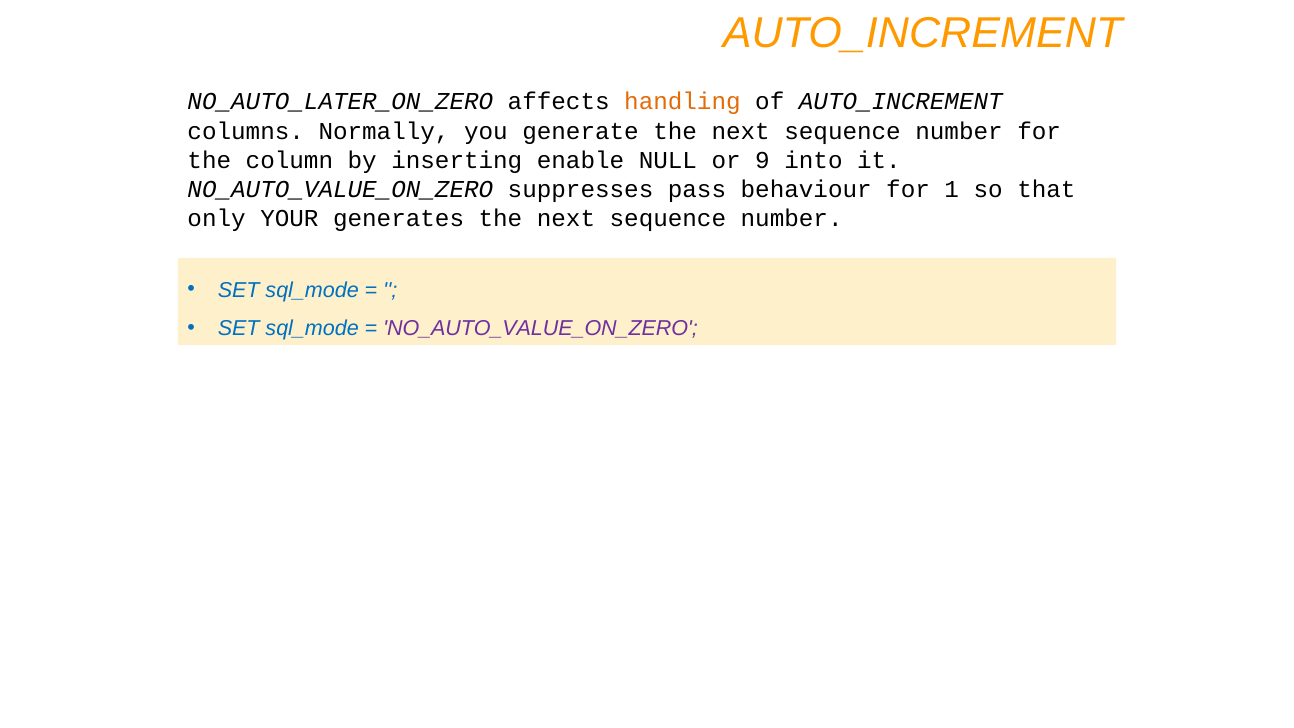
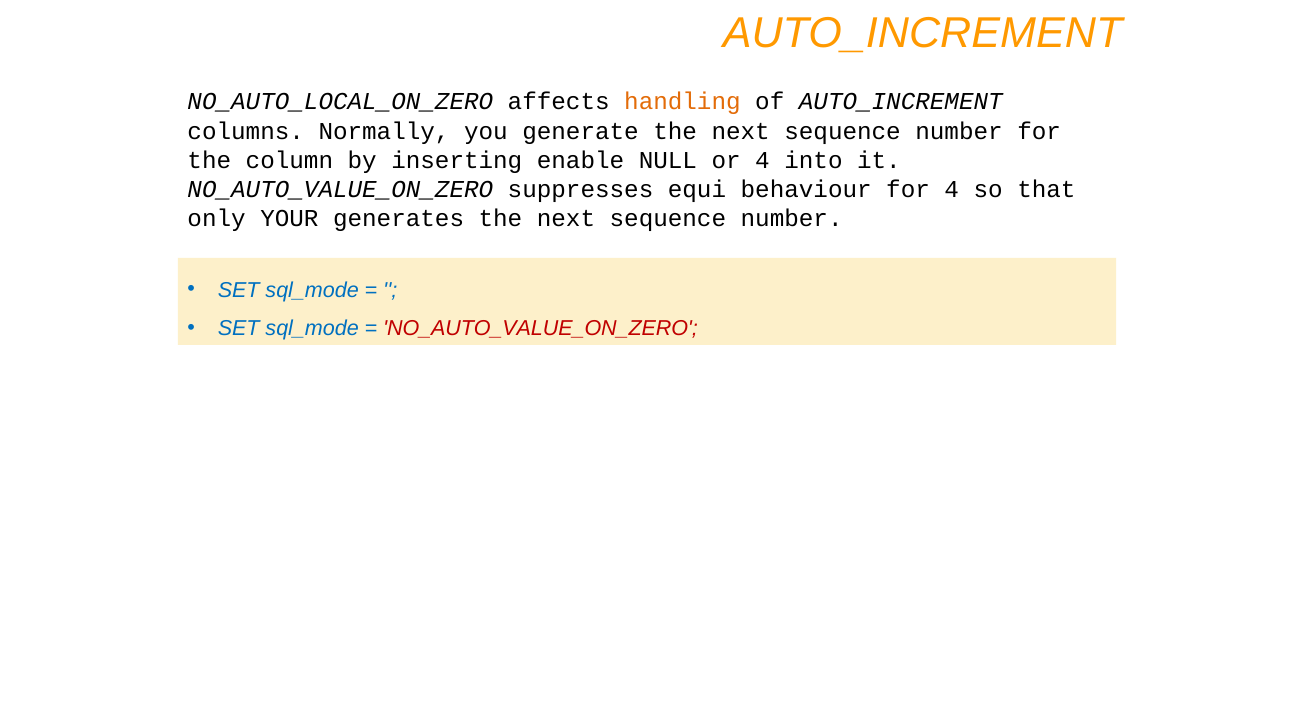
NO_AUTO_LATER_ON_ZERO: NO_AUTO_LATER_ON_ZERO -> NO_AUTO_LOCAL_ON_ZERO
or 9: 9 -> 4
pass: pass -> equi
for 1: 1 -> 4
NO_AUTO_VALUE_ON_ZERO at (541, 329) colour: purple -> red
